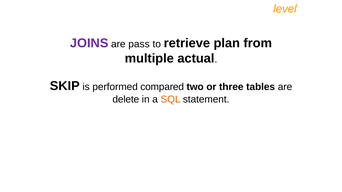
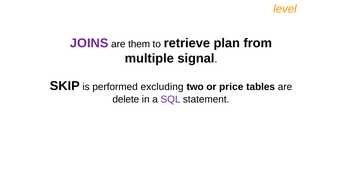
pass: pass -> them
actual: actual -> signal
compared: compared -> excluding
three: three -> price
SQL colour: orange -> purple
